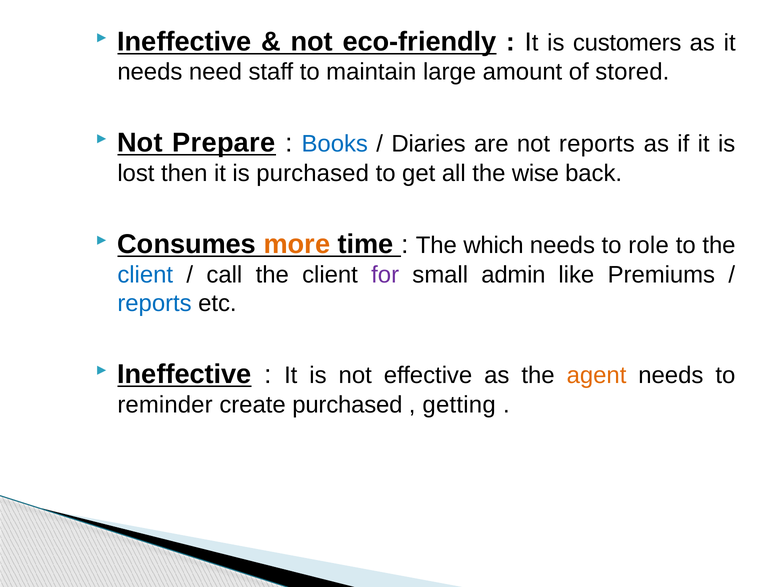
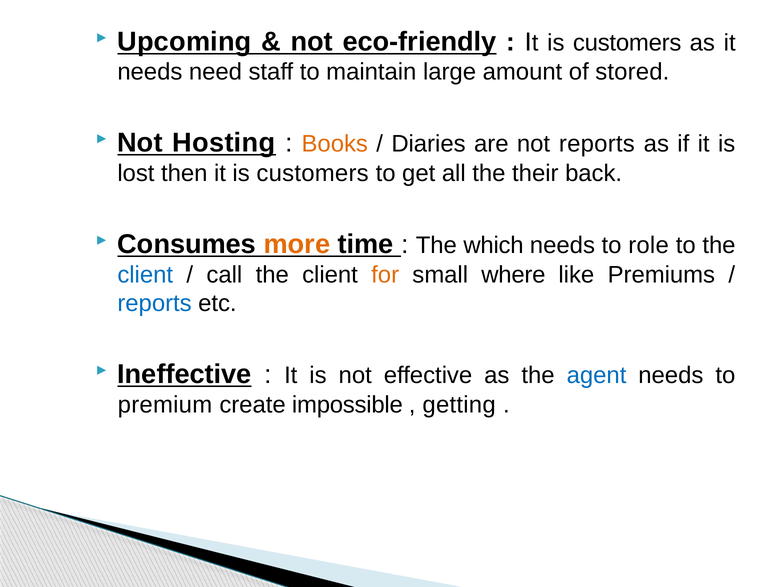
Ineffective at (184, 42): Ineffective -> Upcoming
Prepare: Prepare -> Hosting
Books colour: blue -> orange
then it is purchased: purchased -> customers
wise: wise -> their
for colour: purple -> orange
admin: admin -> where
agent colour: orange -> blue
reminder: reminder -> premium
create purchased: purchased -> impossible
